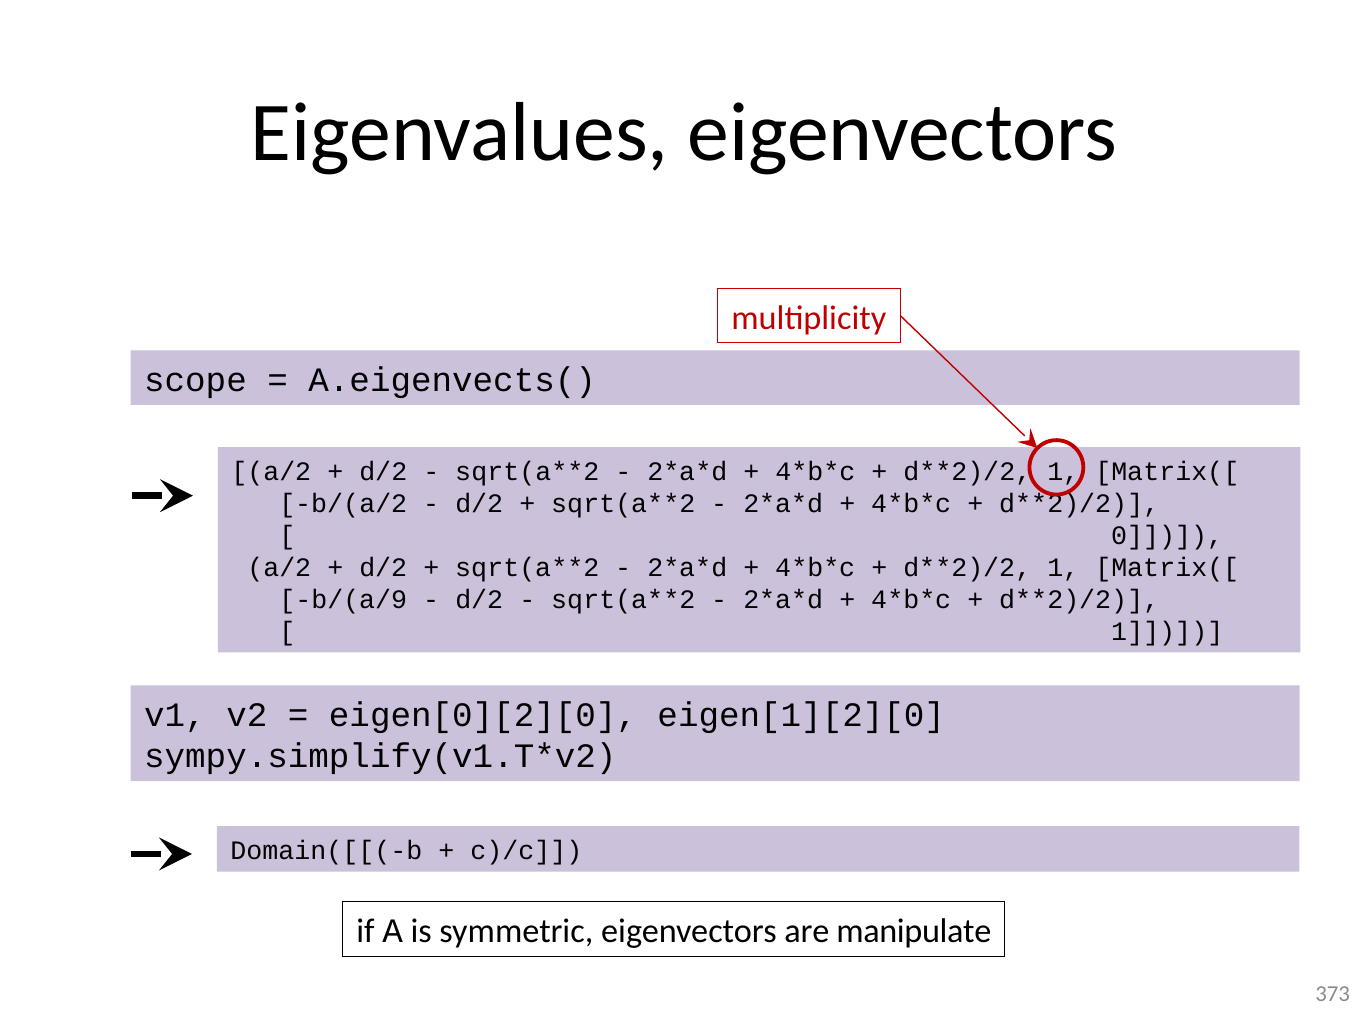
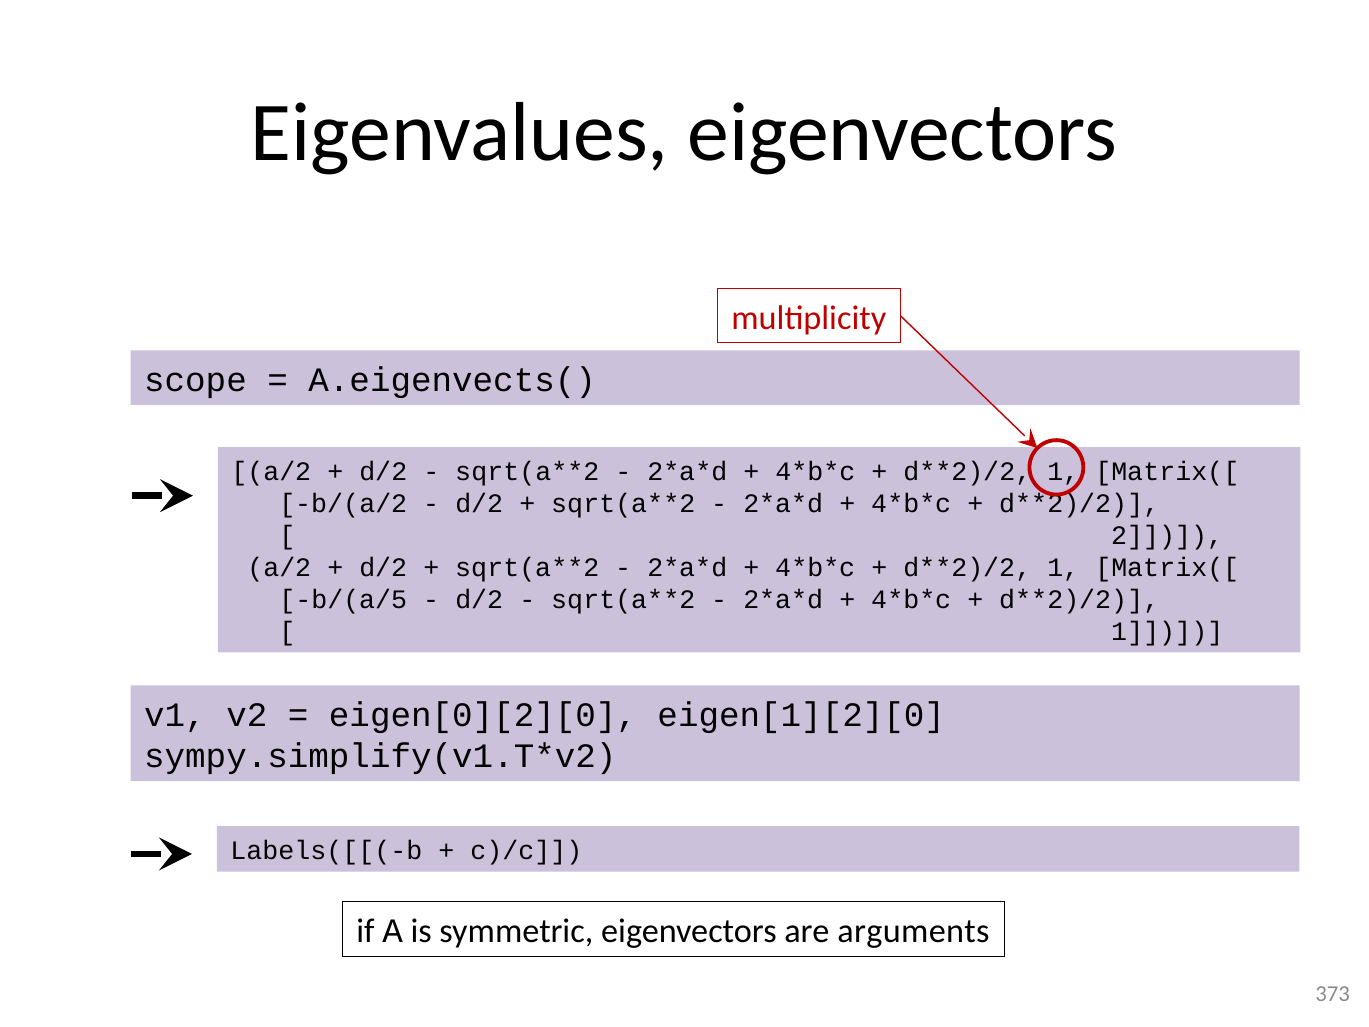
0: 0 -> 2
b/(a/9: b/(a/9 -> b/(a/5
Domain([[(-b: Domain([[(-b -> Labels([[(-b
manipulate: manipulate -> arguments
